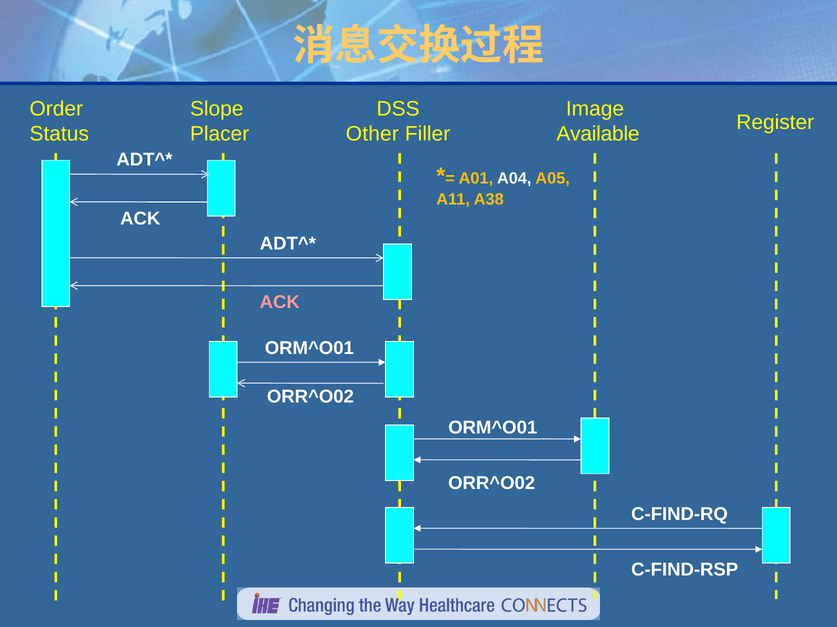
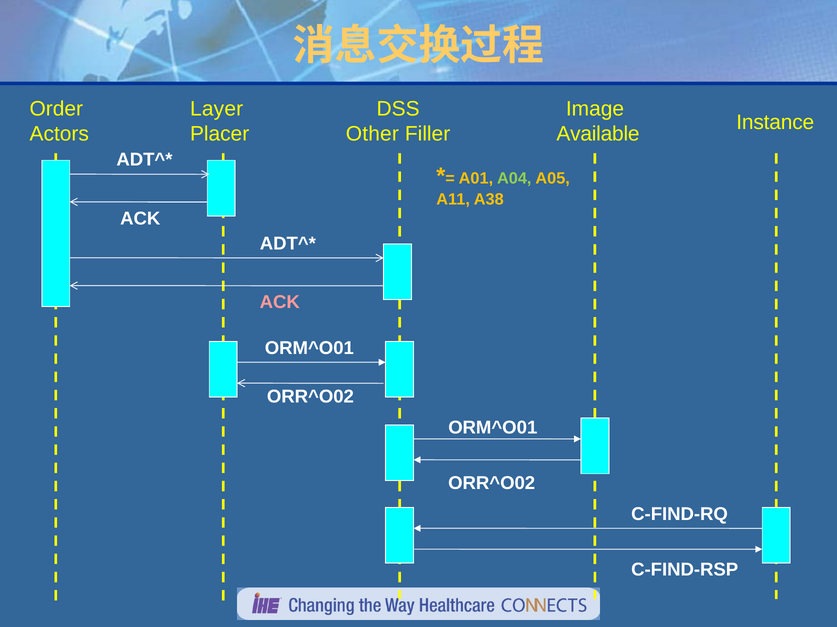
Slope: Slope -> Layer
Register: Register -> Instance
Status: Status -> Actors
A04 colour: white -> light green
